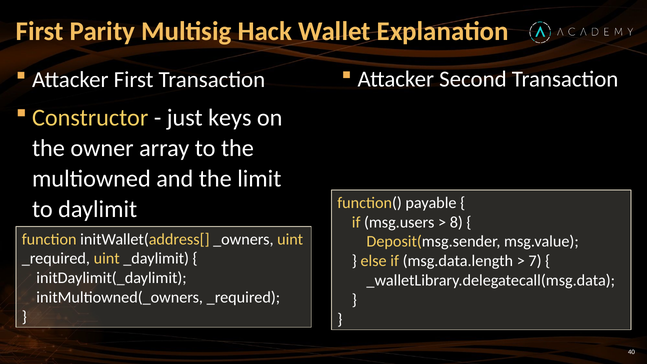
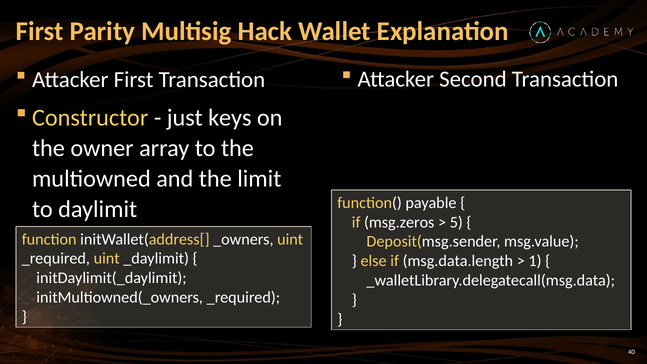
msg.users: msg.users -> msg.zeros
8: 8 -> 5
7: 7 -> 1
